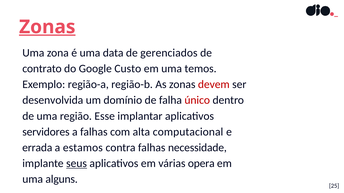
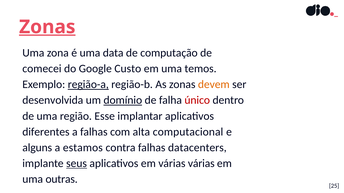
gerenciados: gerenciados -> computação
contrato: contrato -> comecei
região-a underline: none -> present
devem colour: red -> orange
domínio underline: none -> present
servidores: servidores -> diferentes
errada: errada -> alguns
necessidade: necessidade -> datacenters
várias opera: opera -> várias
alguns: alguns -> outras
